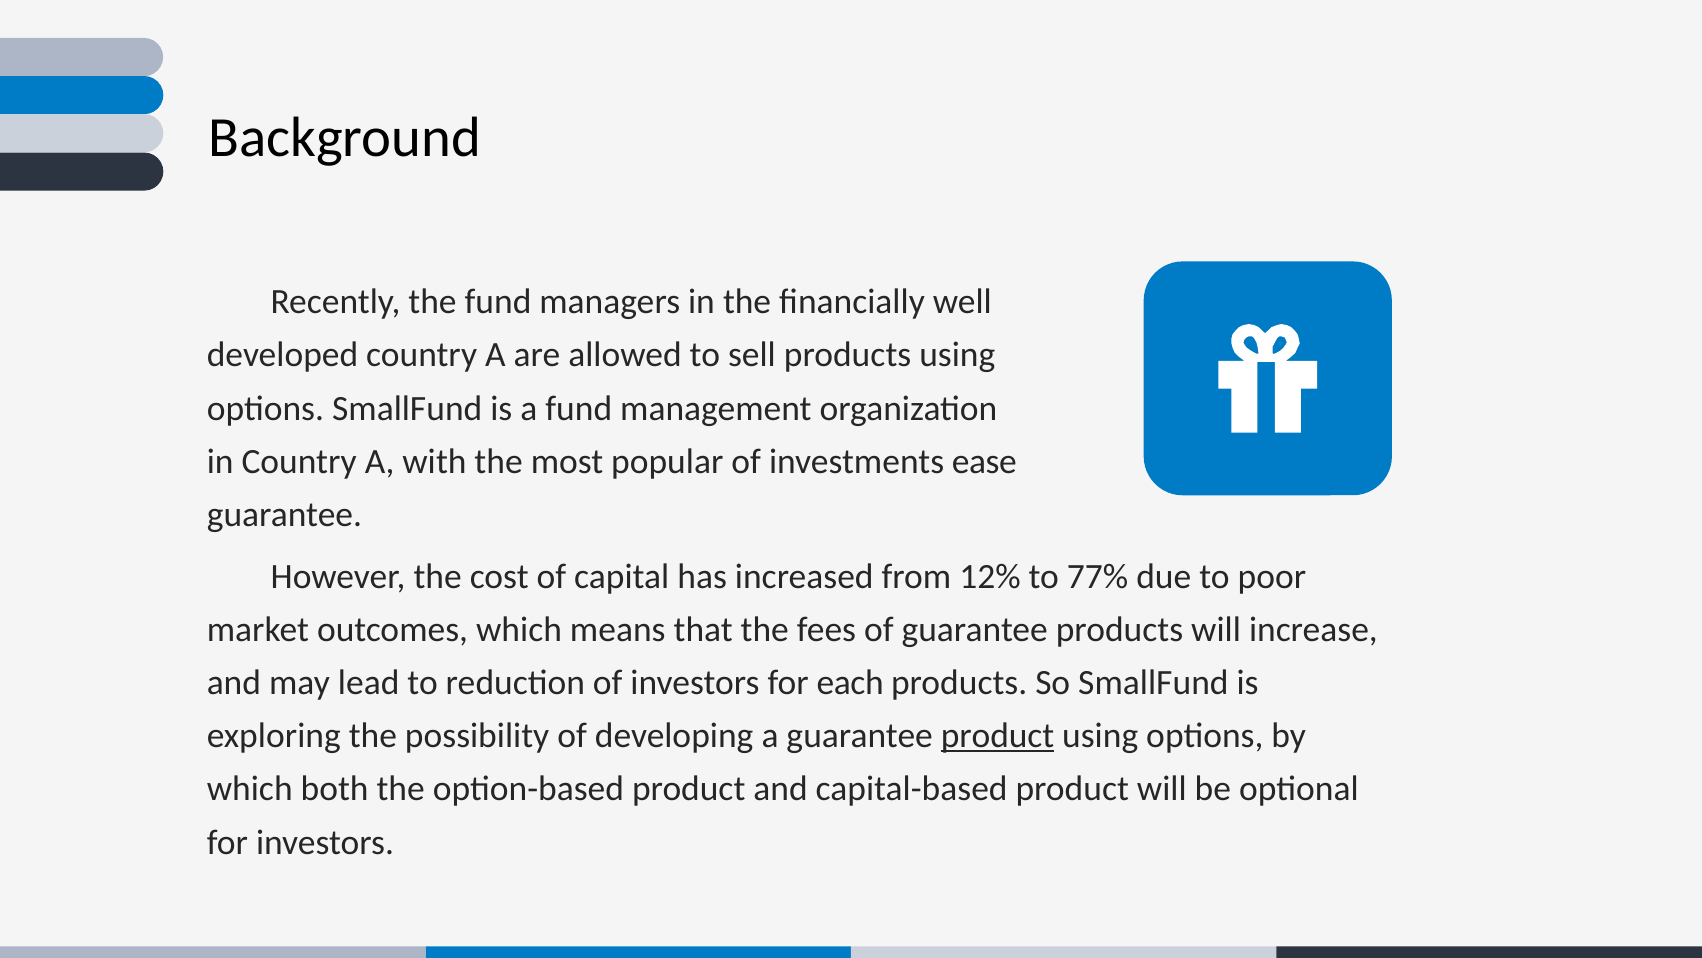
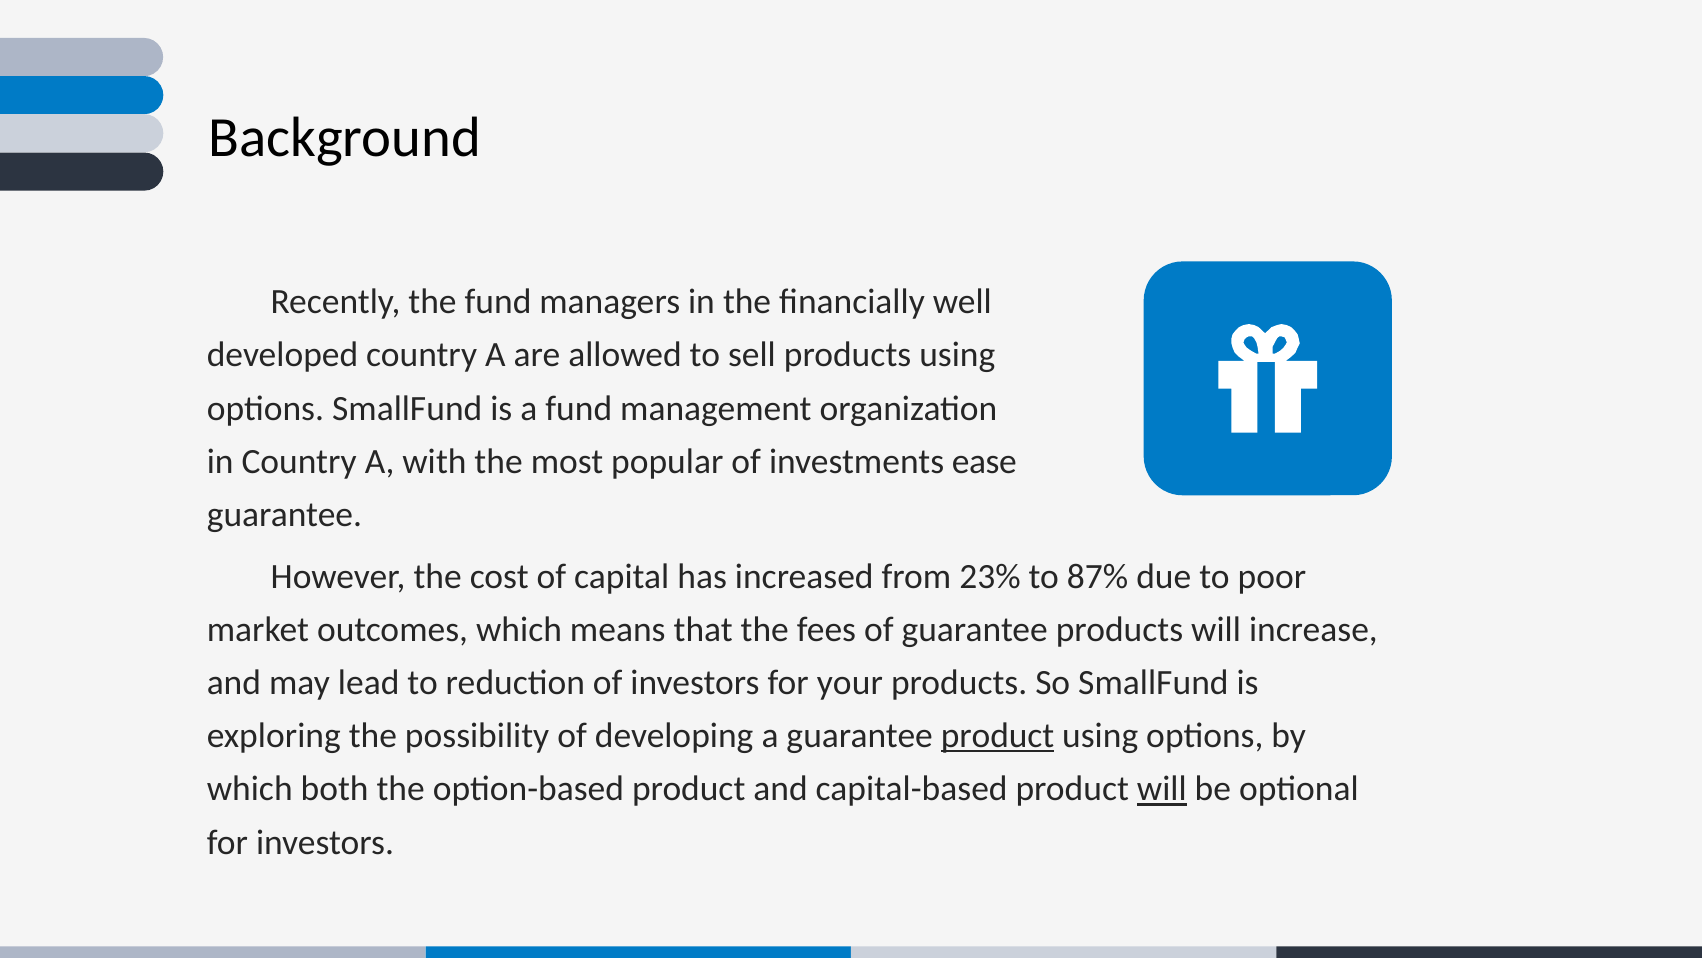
12%: 12% -> 23%
77%: 77% -> 87%
each: each -> your
will at (1162, 789) underline: none -> present
